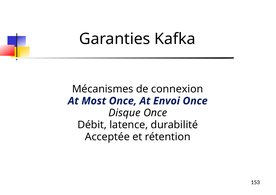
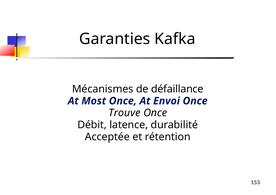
connexion: connexion -> défaillance
Disque: Disque -> Trouve
